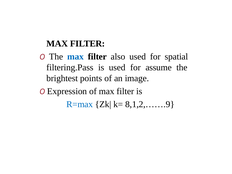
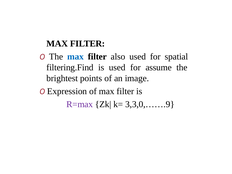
filtering.Pass: filtering.Pass -> filtering.Find
R=max colour: blue -> purple
8,1,2,…….9: 8,1,2,…….9 -> 3,3,0,…….9
